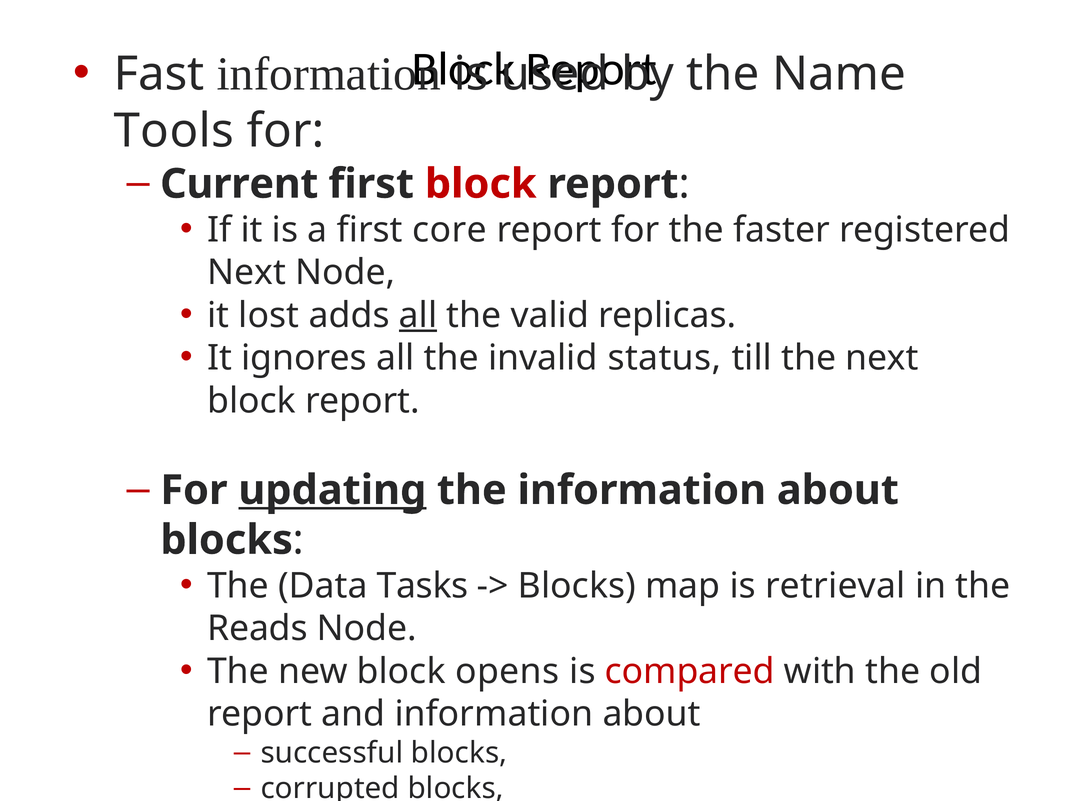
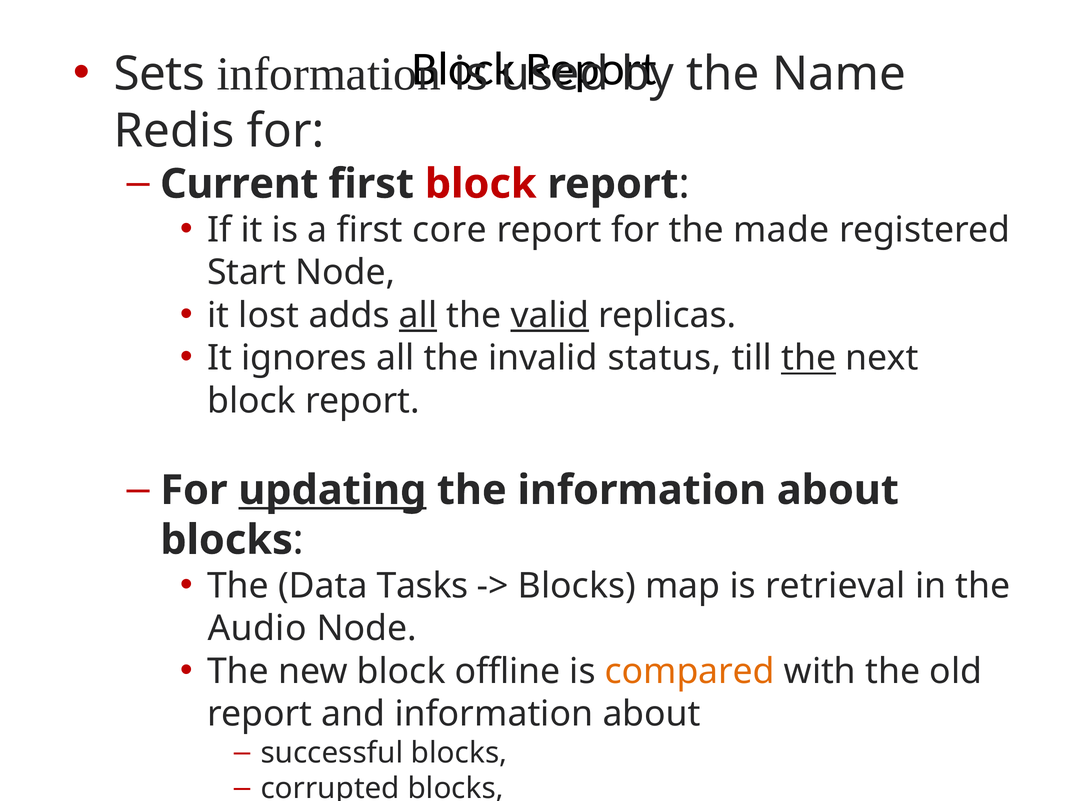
Fast: Fast -> Sets
Tools: Tools -> Redis
faster: faster -> made
Next at (247, 273): Next -> Start
valid underline: none -> present
the at (809, 358) underline: none -> present
Reads: Reads -> Audio
opens: opens -> offline
compared colour: red -> orange
